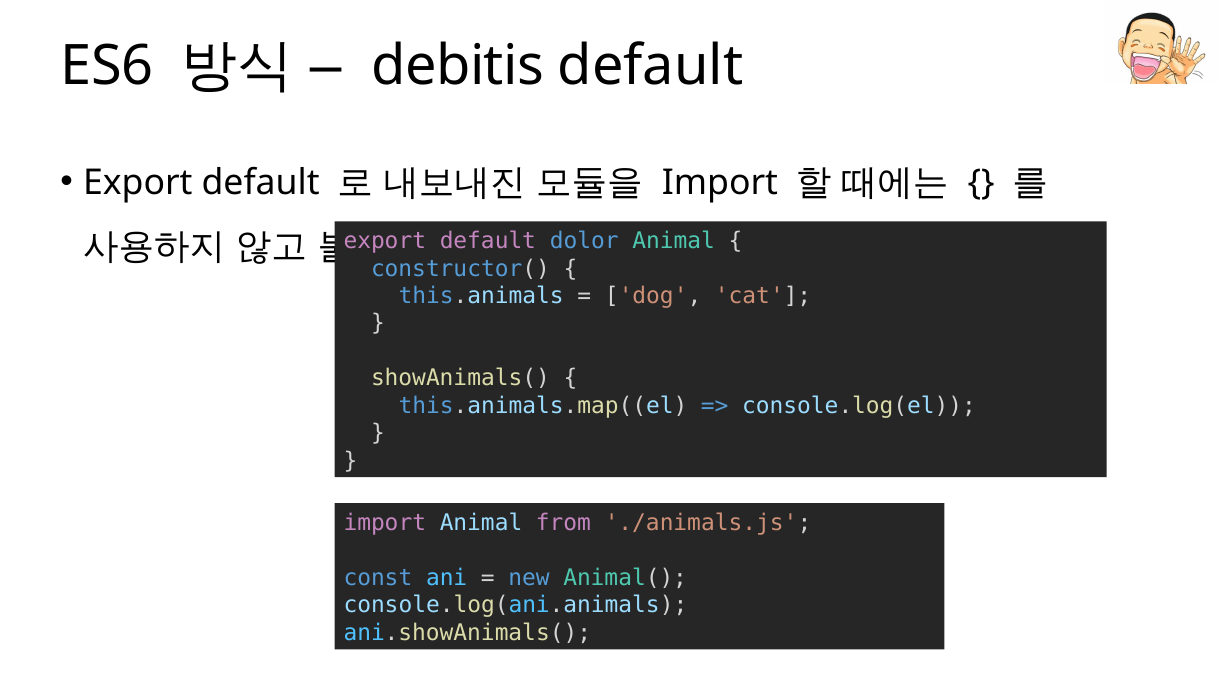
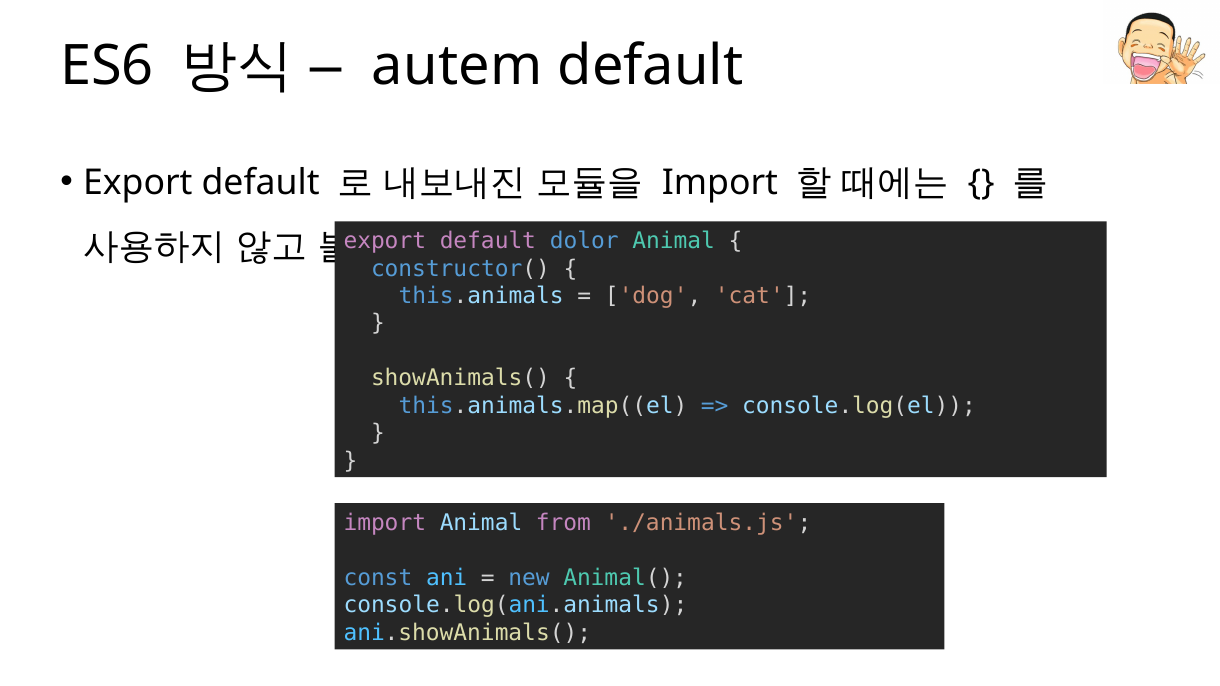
debitis: debitis -> autem
